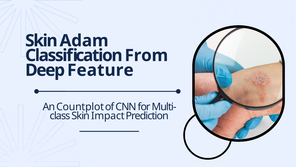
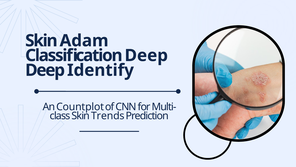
Classification From: From -> Deep
Feature: Feature -> Identify
Impact: Impact -> Trends
